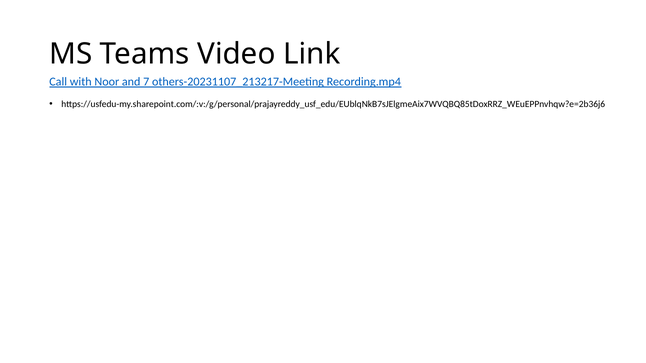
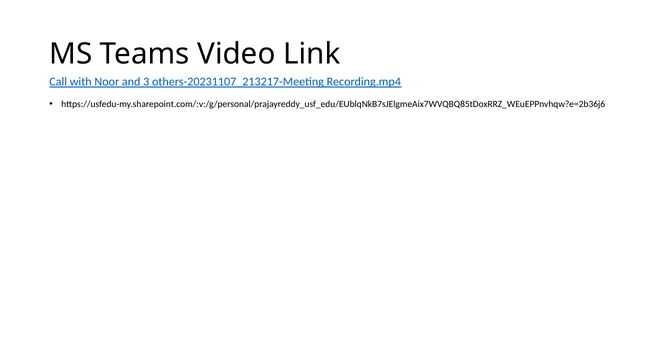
7: 7 -> 3
